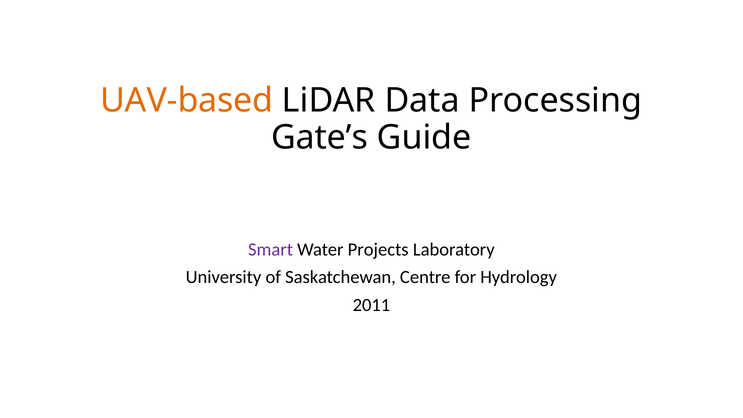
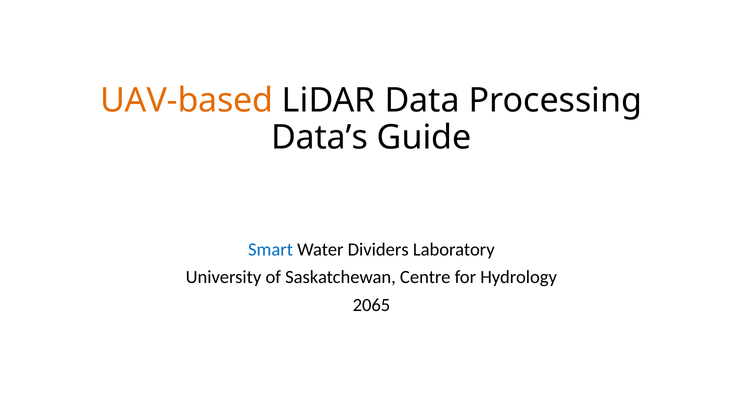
Gate’s: Gate’s -> Data’s
Smart colour: purple -> blue
Projects: Projects -> Dividers
2011: 2011 -> 2065
